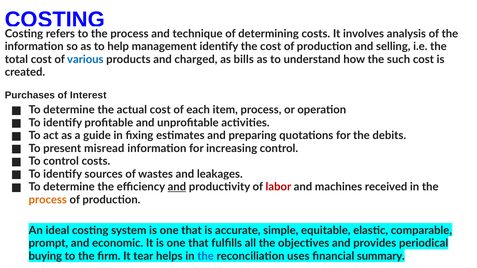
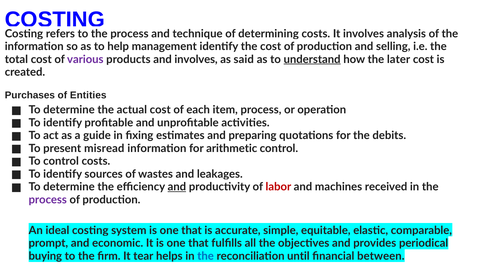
various colour: blue -> purple
and charged: charged -> involves
bills: bills -> said
understand underline: none -> present
such: such -> later
Interest: Interest -> Entities
increasing: increasing -> arithmetic
process at (48, 200) colour: orange -> purple
uses: uses -> until
summary: summary -> between
